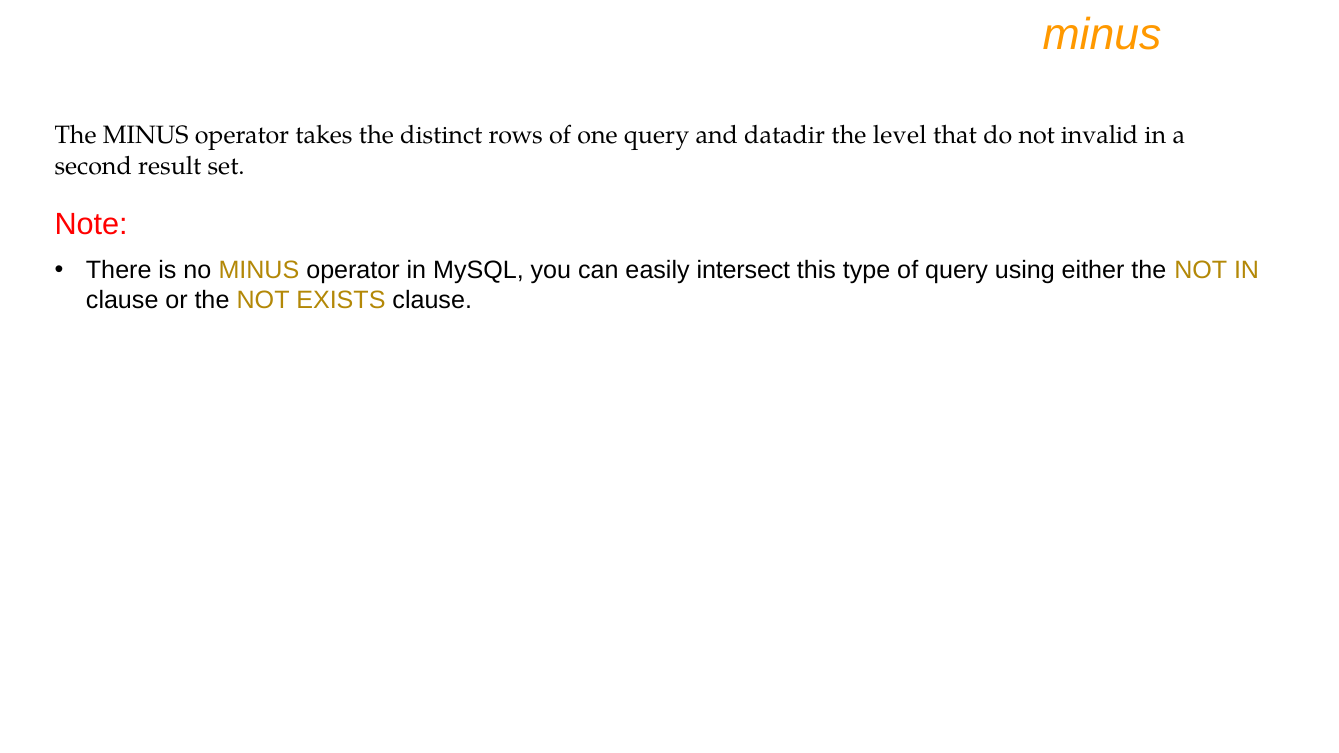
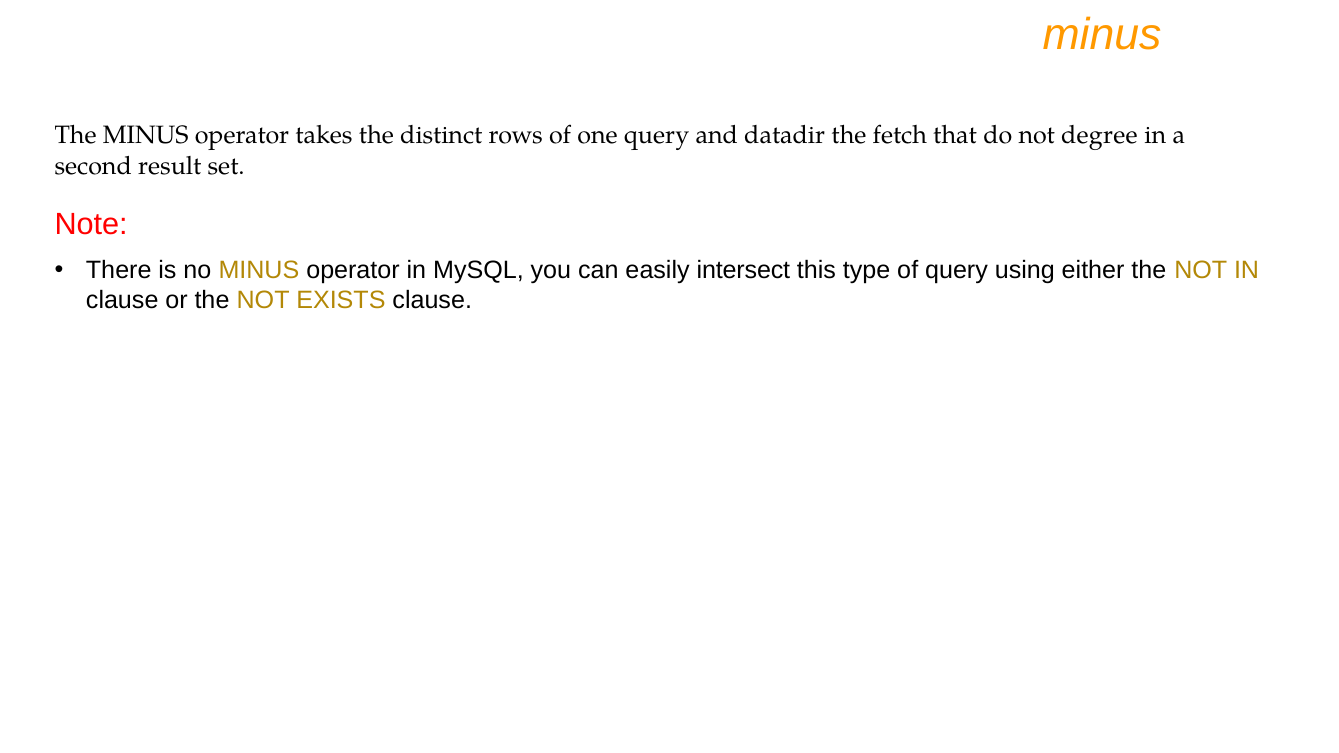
level: level -> fetch
invalid: invalid -> degree
